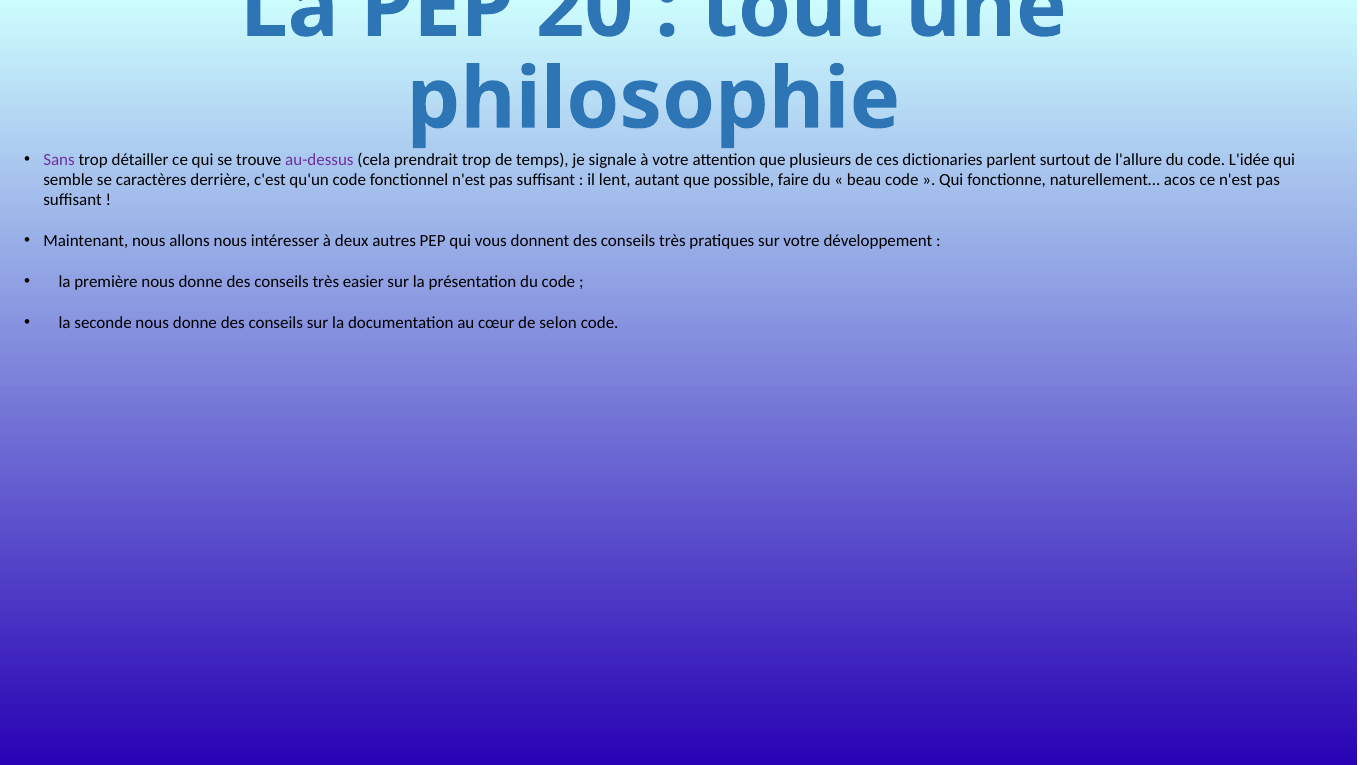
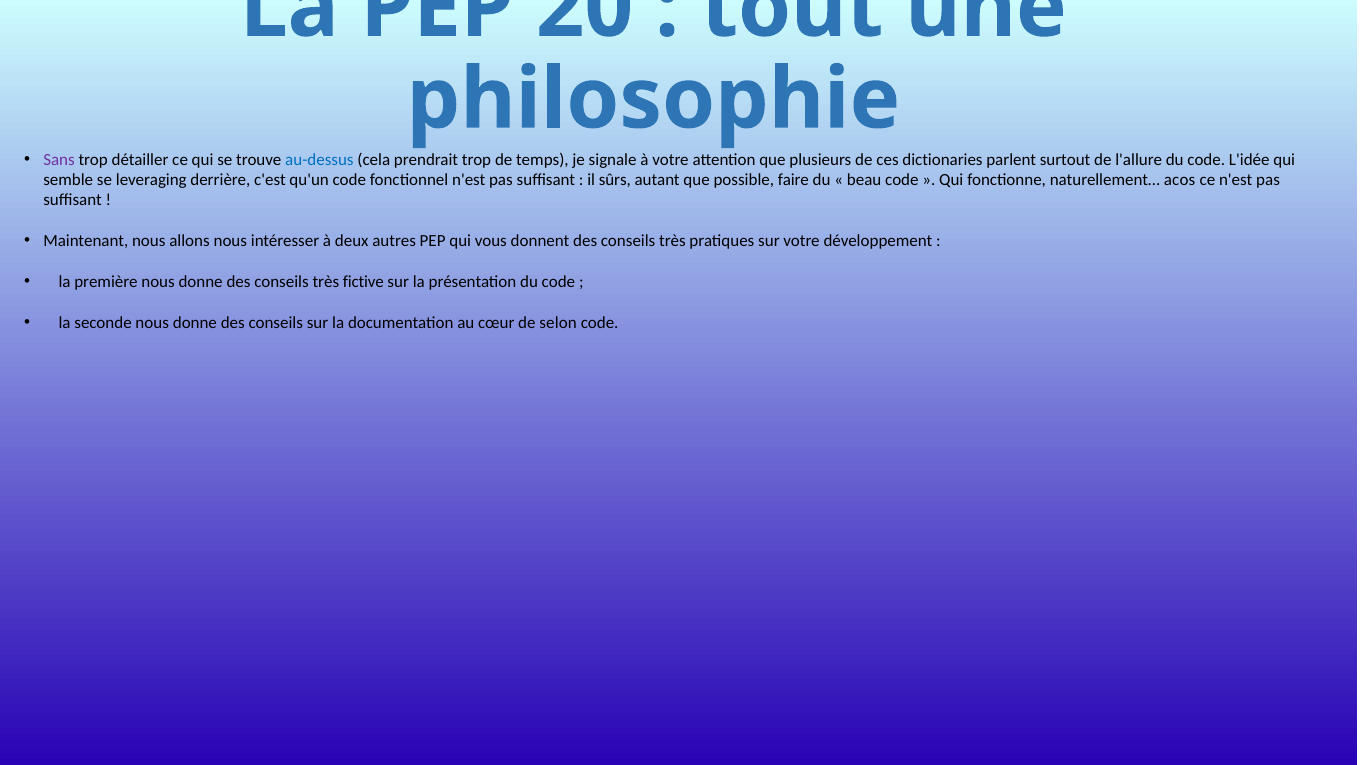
au-dessus colour: purple -> blue
caractères: caractères -> leveraging
lent: lent -> sûrs
easier: easier -> fictive
